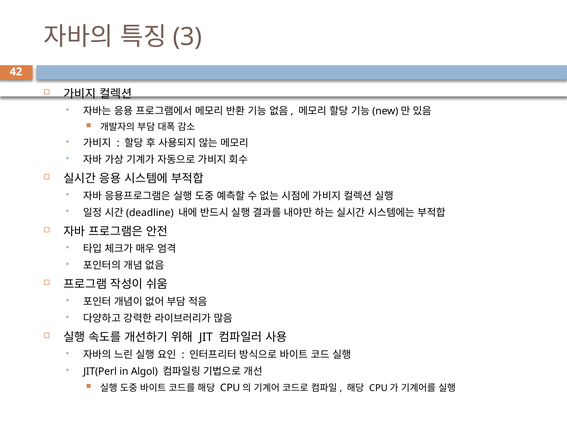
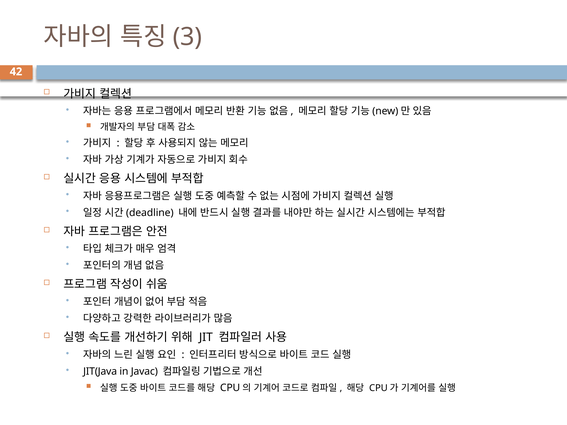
JIT(Perl: JIT(Perl -> JIT(Java
Algol: Algol -> Javac
